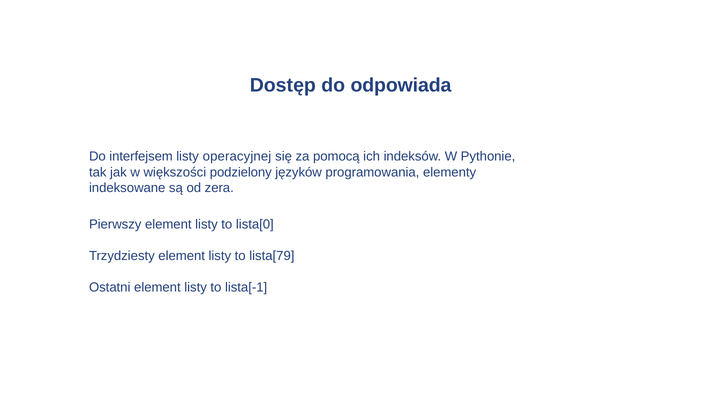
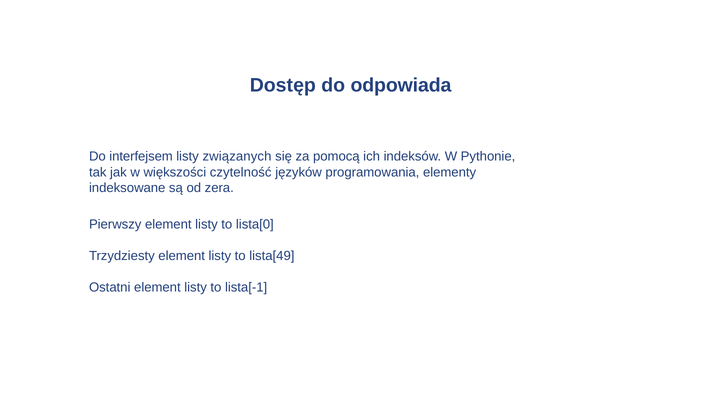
operacyjnej: operacyjnej -> związanych
podzielony: podzielony -> czytelność
lista[79: lista[79 -> lista[49
